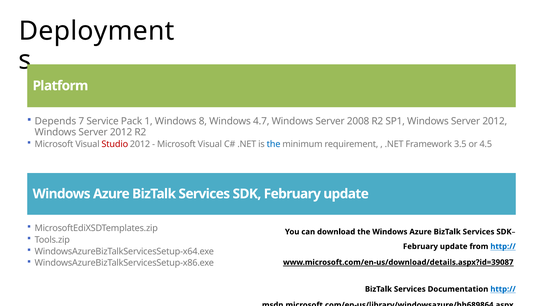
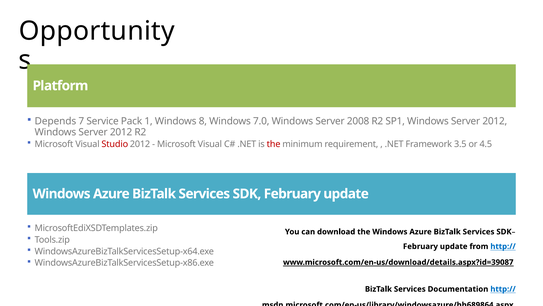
Deployment: Deployment -> Opportunity
4.7: 4.7 -> 7.0
the at (274, 144) colour: blue -> red
